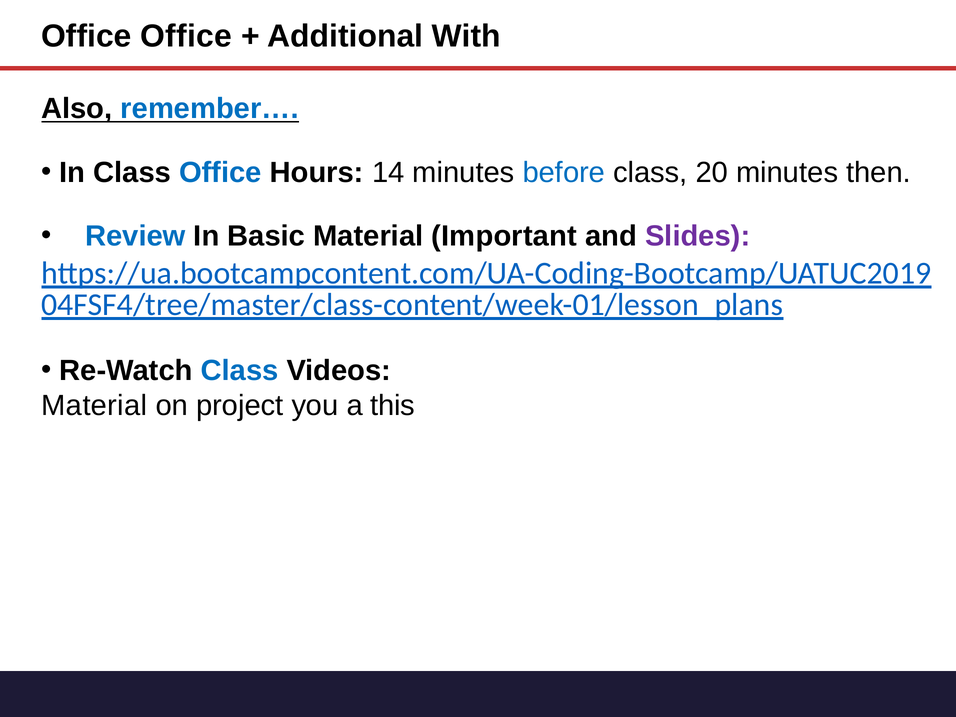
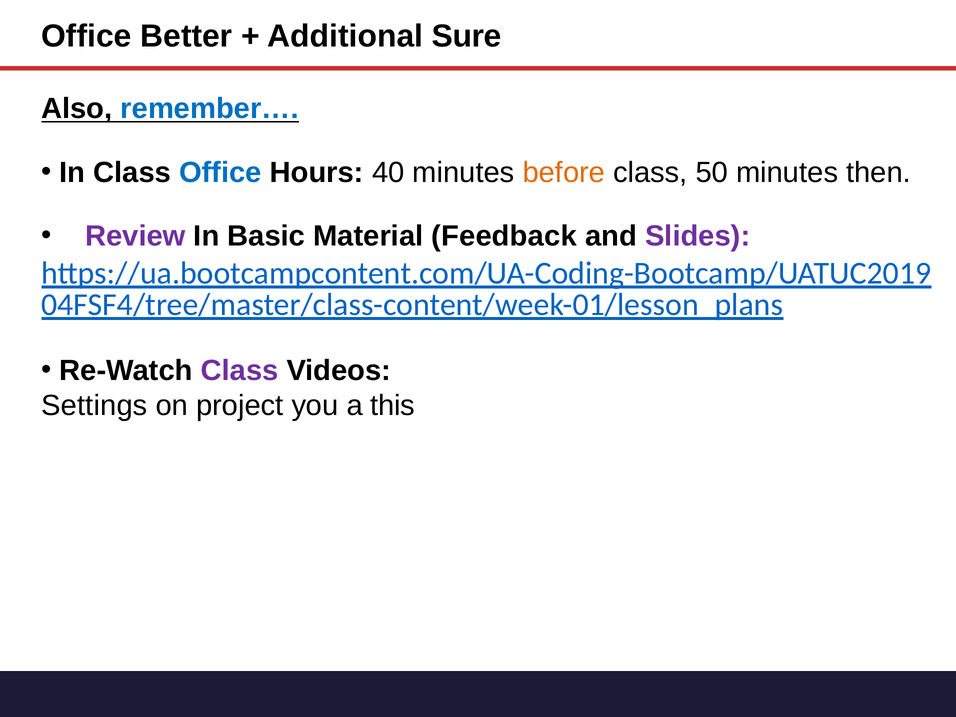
Office Office: Office -> Better
With: With -> Sure
14: 14 -> 40
before colour: blue -> orange
20: 20 -> 50
Review colour: blue -> purple
Important: Important -> Feedback
Class at (240, 371) colour: blue -> purple
Material at (94, 406): Material -> Settings
